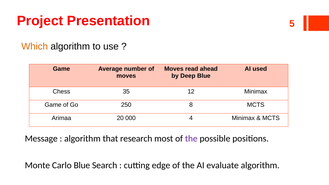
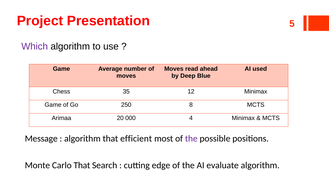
Which colour: orange -> purple
research: research -> efficient
Carlo Blue: Blue -> That
